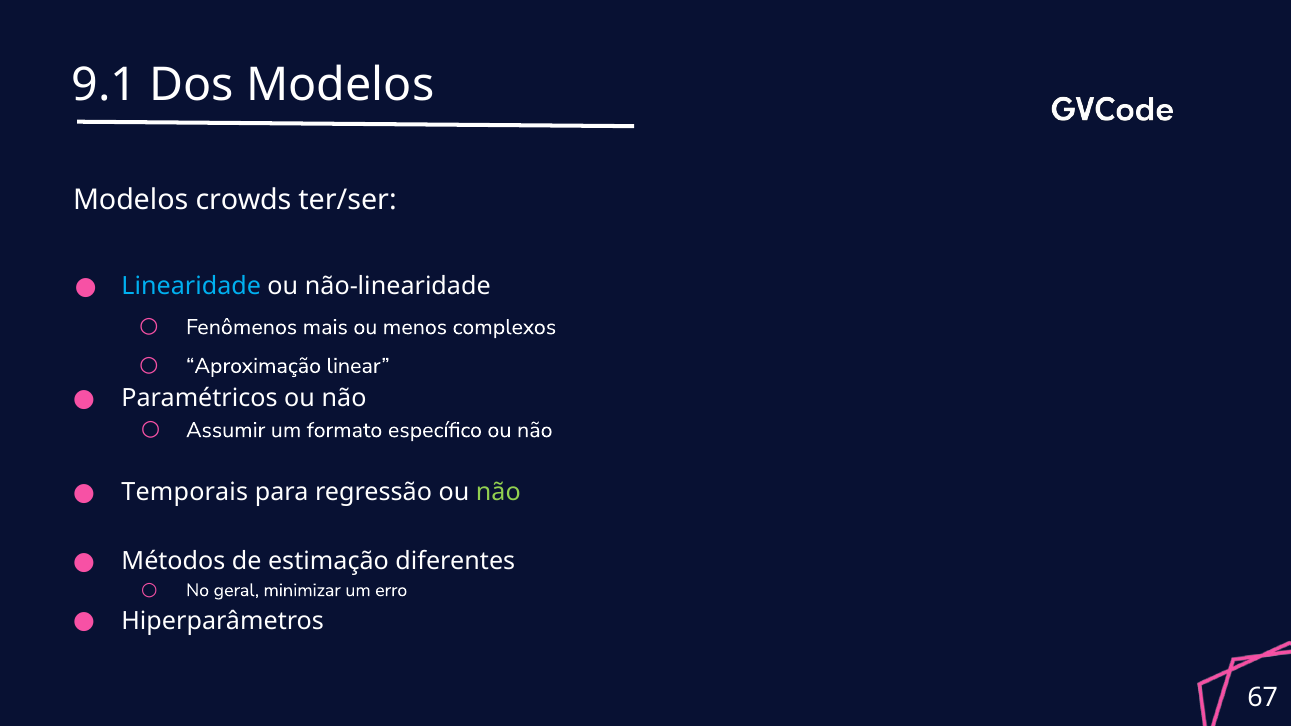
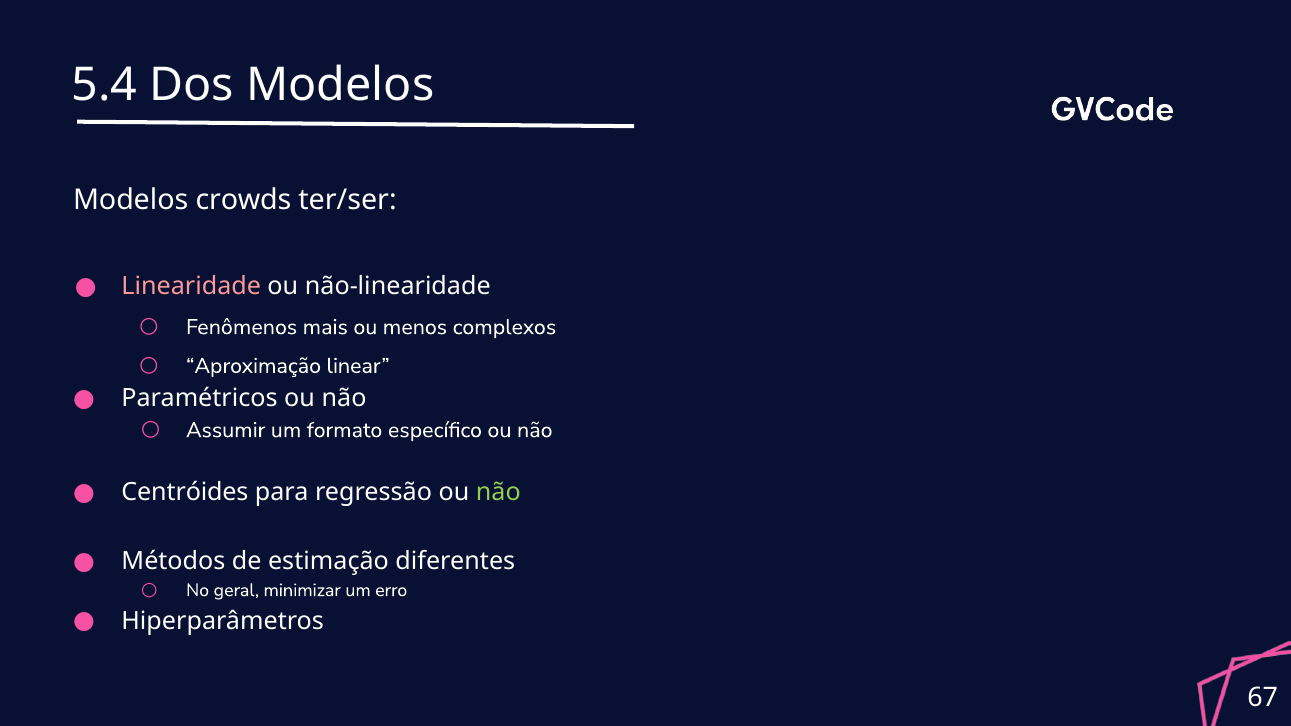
9.1: 9.1 -> 5.4
Linearidade colour: light blue -> pink
Temporais: Temporais -> Centróides
